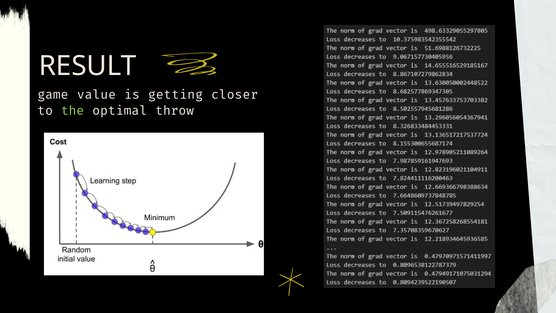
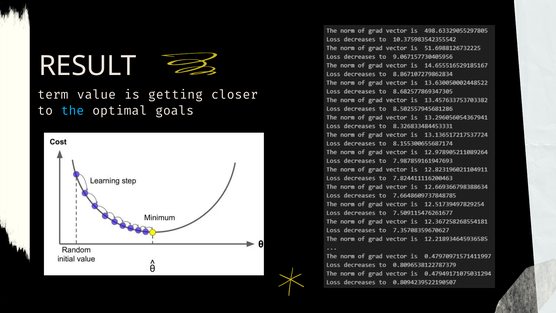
game: game -> term
the colour: light green -> light blue
throw: throw -> goals
